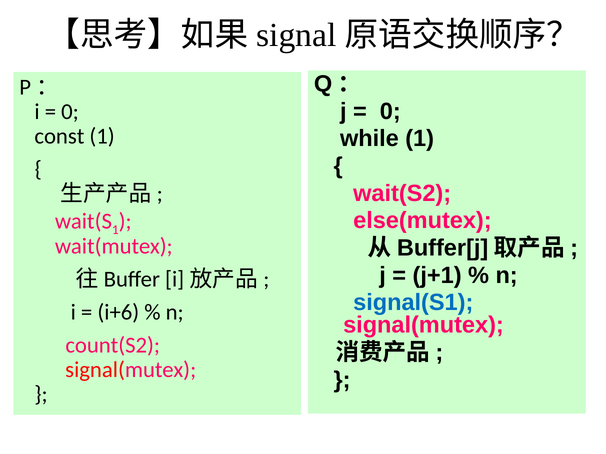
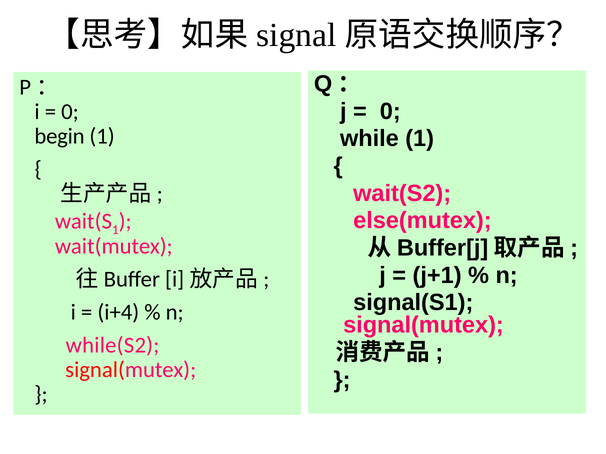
const: const -> begin
signal(S1 colour: blue -> black
i+6: i+6 -> i+4
count(S2: count(S2 -> while(S2
